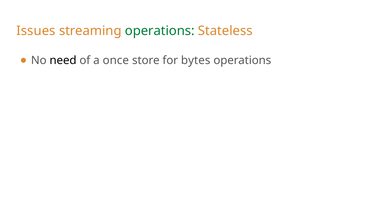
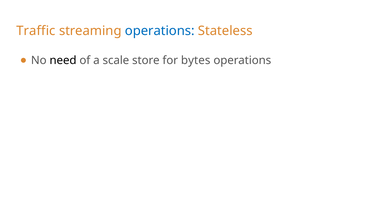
Issues: Issues -> Traffic
operations at (160, 31) colour: green -> blue
once: once -> scale
